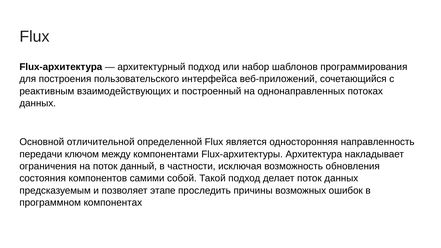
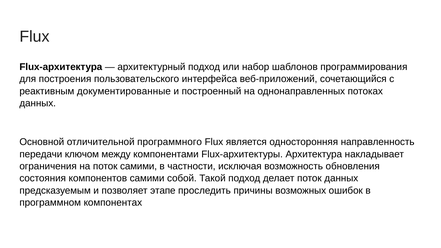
взаимодействующих: взаимодействующих -> документированные
определенной: определенной -> программного
поток данный: данный -> самими
